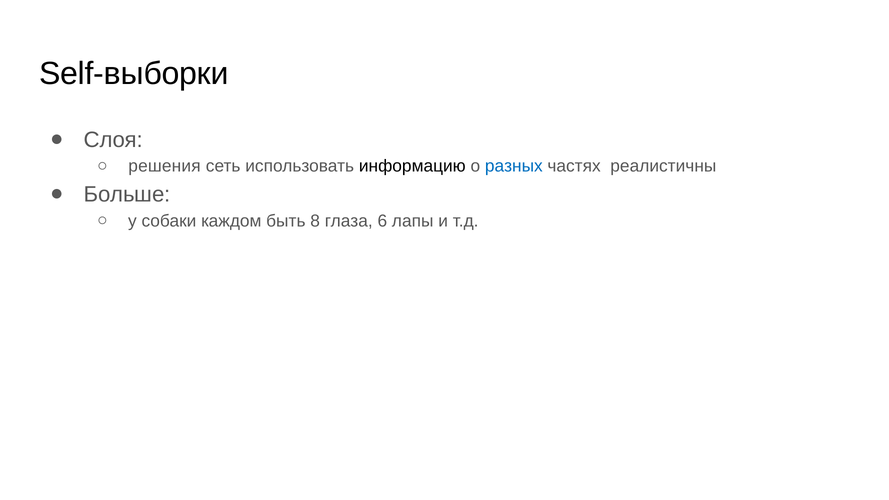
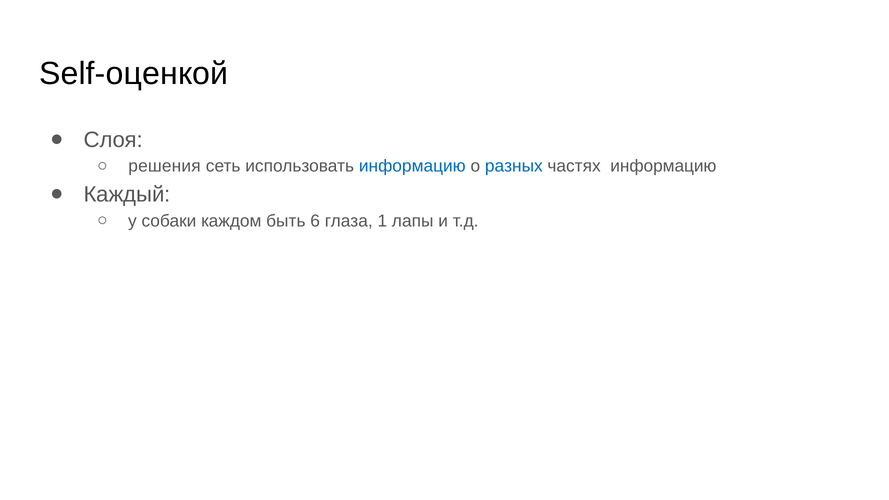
Self-выборки: Self-выборки -> Self-оценкой
информацию at (412, 166) colour: black -> blue
частях реалистичны: реалистичны -> информацию
Больше: Больше -> Каждый
8: 8 -> 6
6: 6 -> 1
